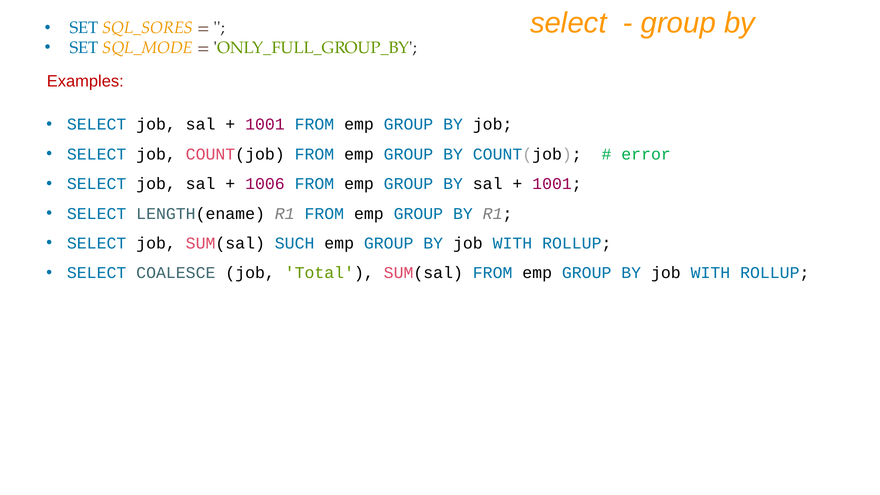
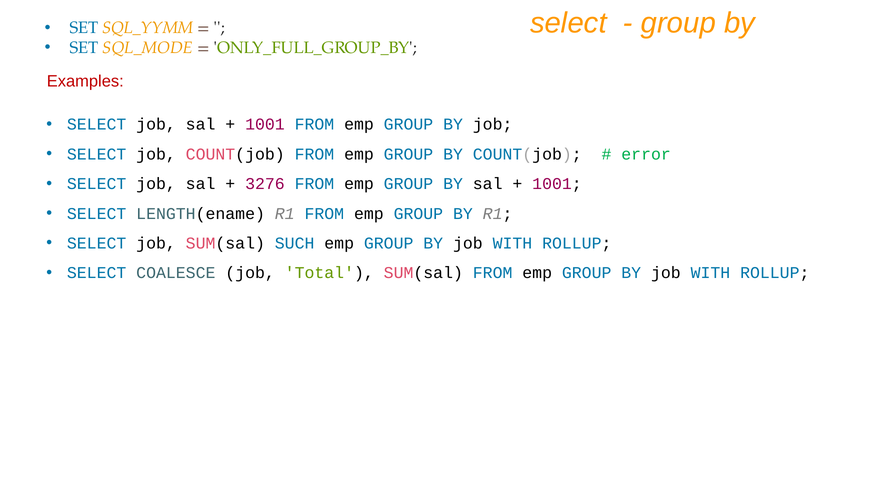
SQL_SORES: SQL_SORES -> SQL_YYMM
1006: 1006 -> 3276
